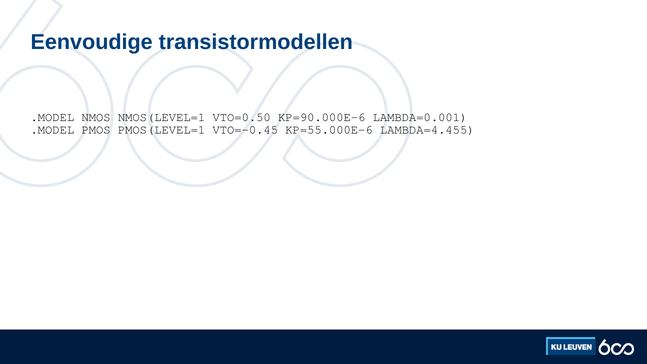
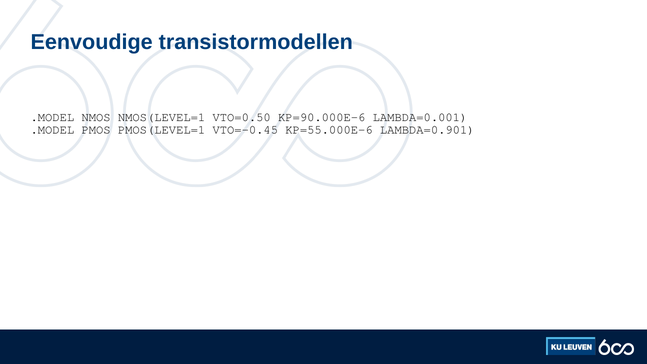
LAMBDA=4.455: LAMBDA=4.455 -> LAMBDA=0.901
